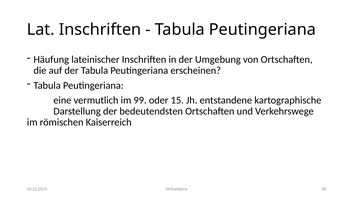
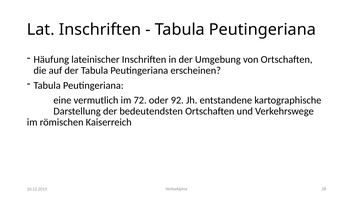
99: 99 -> 72
15: 15 -> 92
